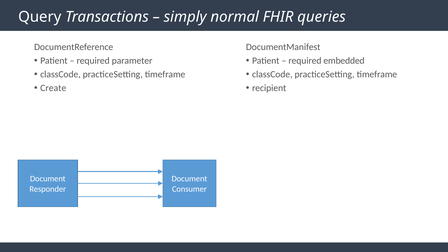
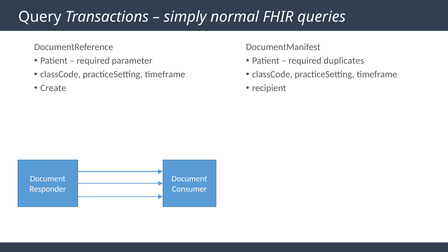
embedded: embedded -> duplicates
